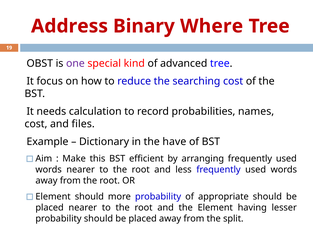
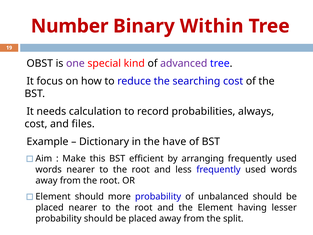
Address: Address -> Number
Where: Where -> Within
advanced colour: black -> purple
names: names -> always
appropriate: appropriate -> unbalanced
